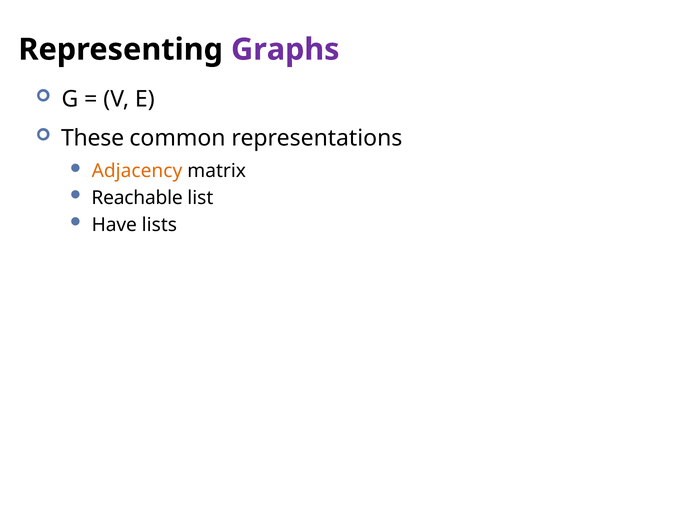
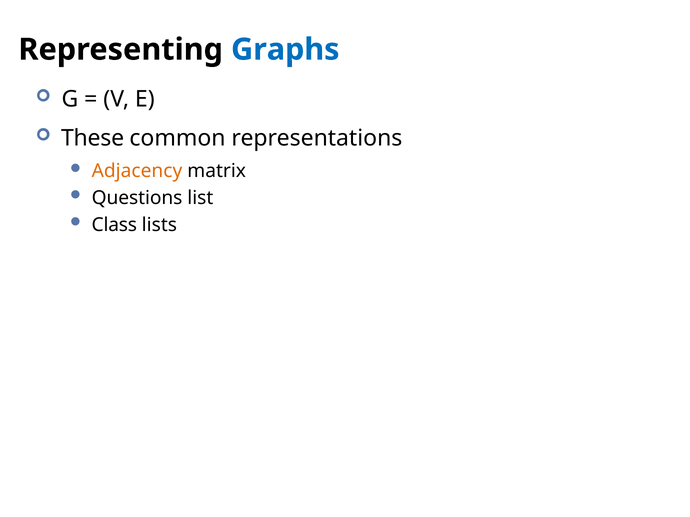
Graphs colour: purple -> blue
Reachable: Reachable -> Questions
Have: Have -> Class
